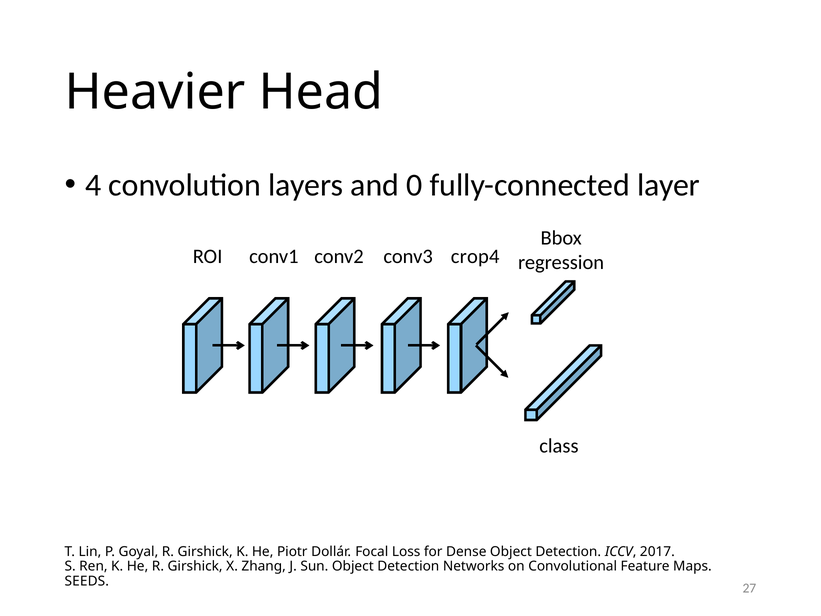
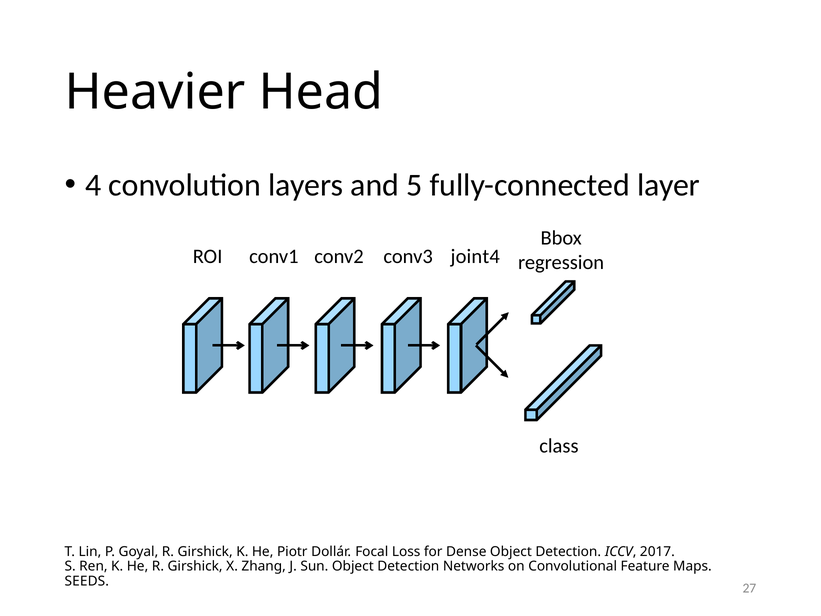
0: 0 -> 5
crop4: crop4 -> joint4
